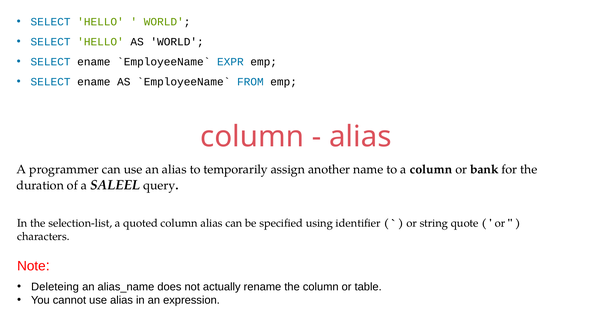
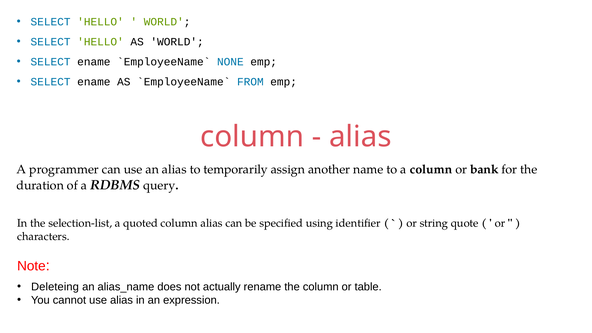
EXPR: EXPR -> NONE
SALEEL: SALEEL -> RDBMS
